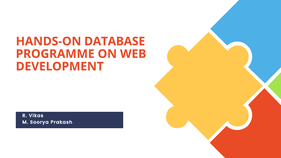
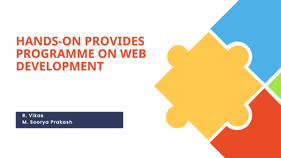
DATABASE: DATABASE -> PROVIDES
